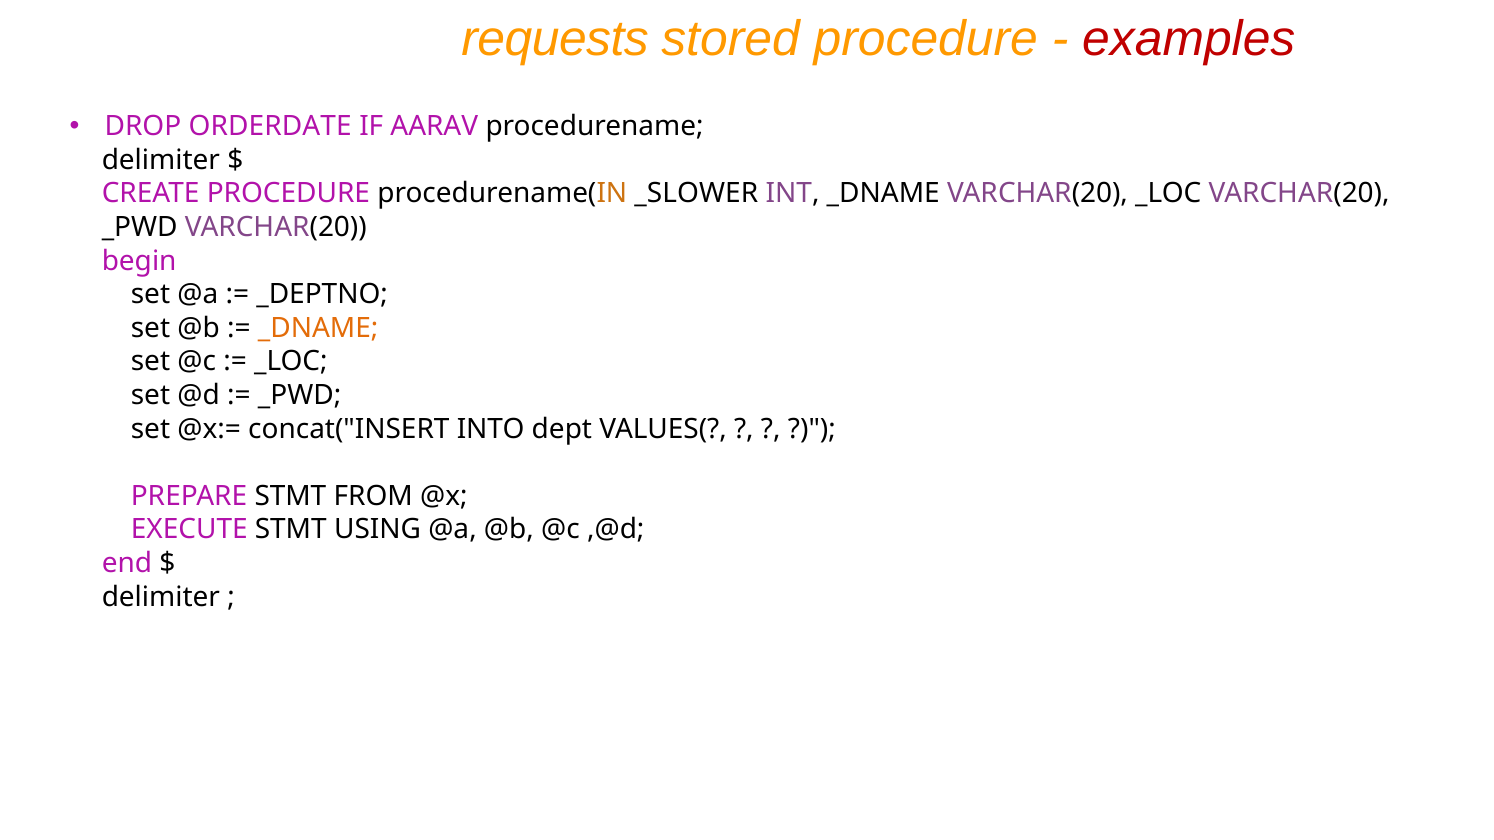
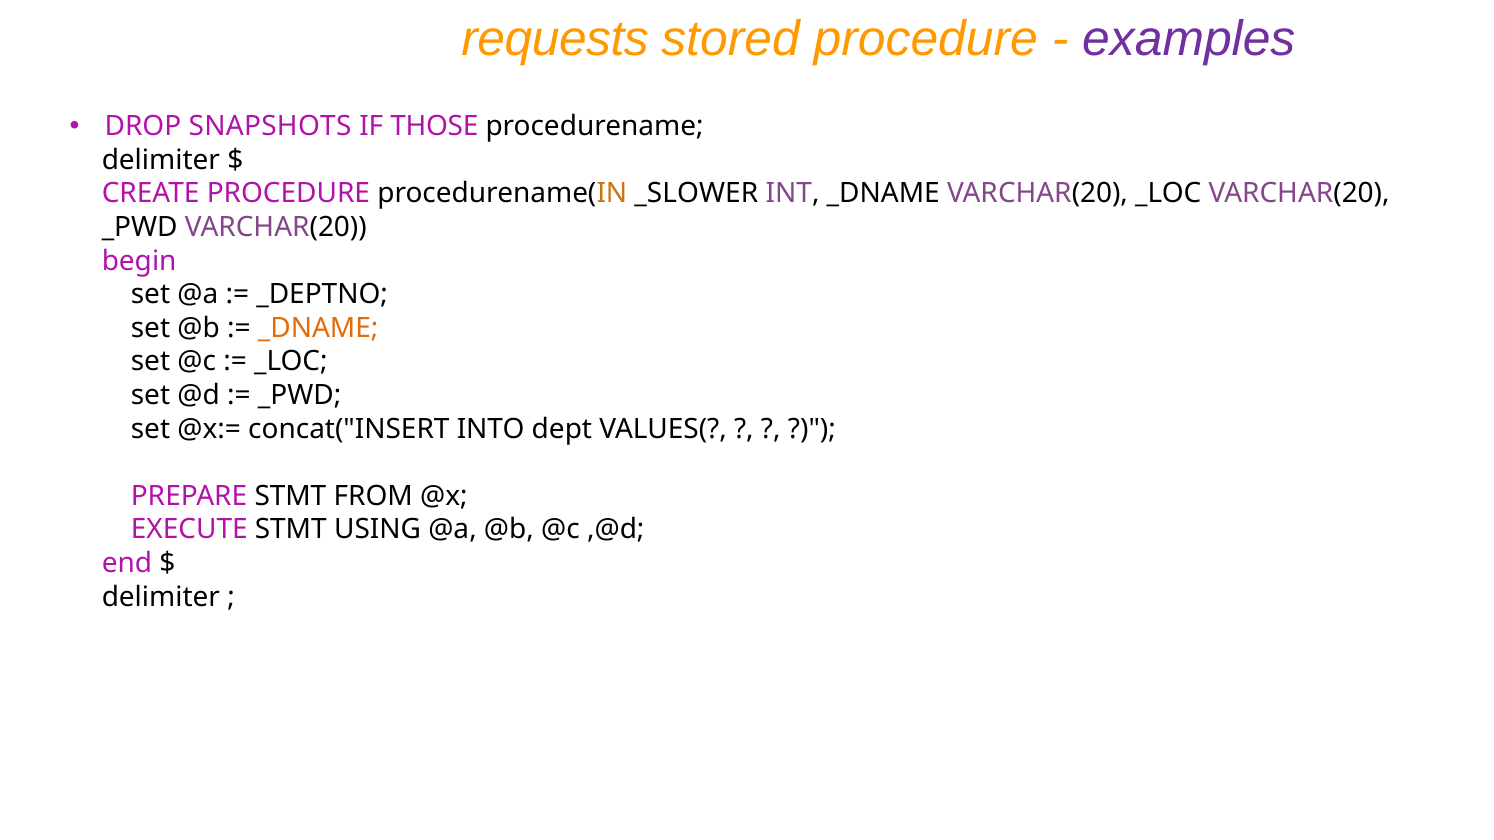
examples colour: red -> purple
ORDERDATE: ORDERDATE -> SNAPSHOTS
AARAV: AARAV -> THOSE
